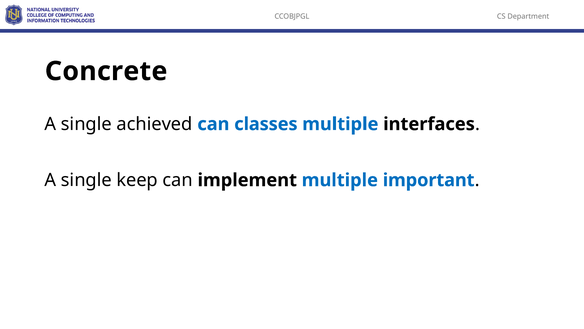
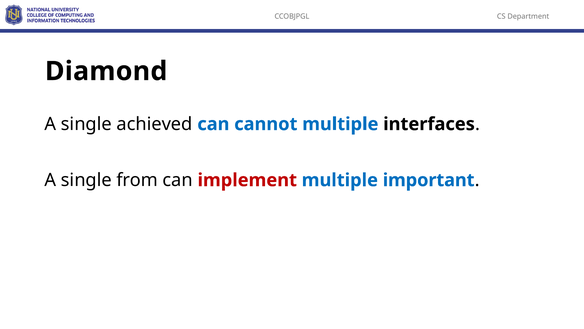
Concrete: Concrete -> Diamond
classes: classes -> cannot
keep: keep -> from
implement colour: black -> red
